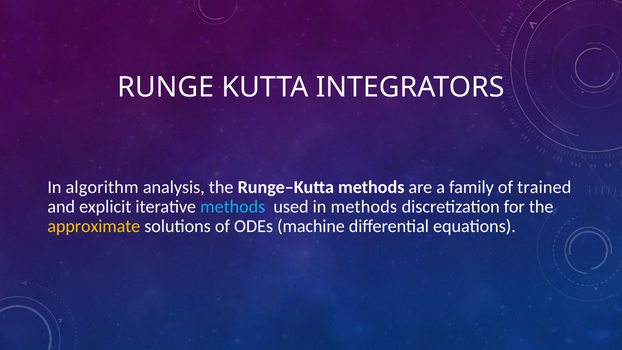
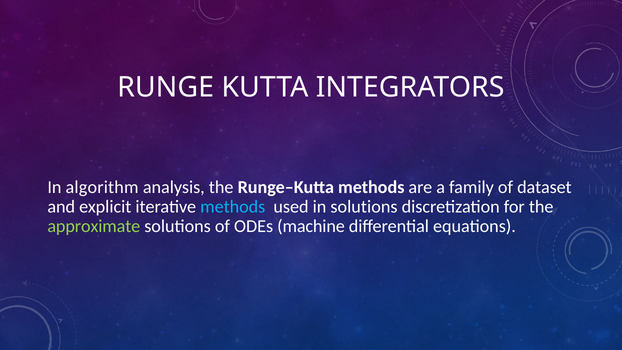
trained: trained -> dataset
in methods: methods -> solutions
approximate colour: yellow -> light green
